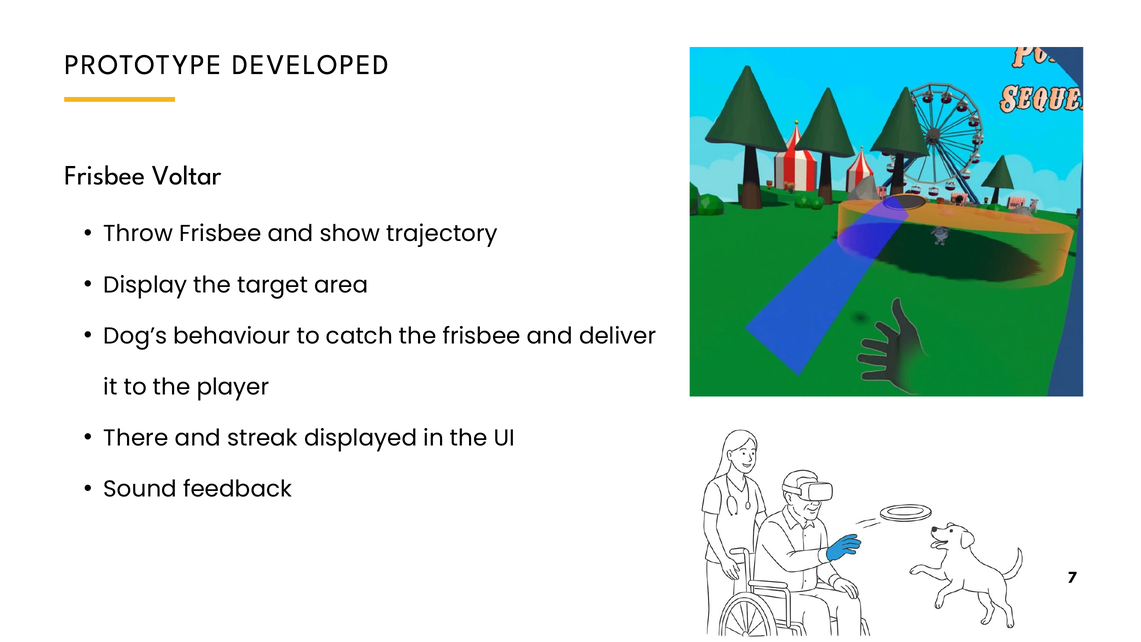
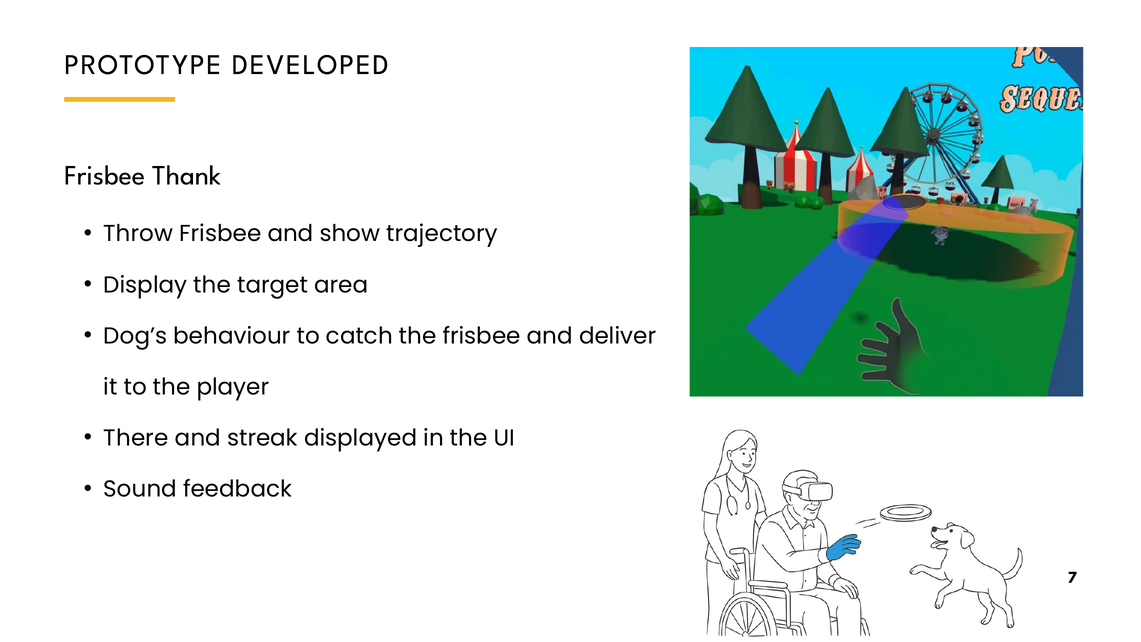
Voltar: Voltar -> Thank
